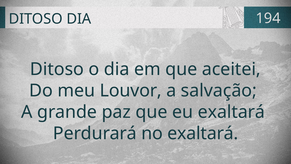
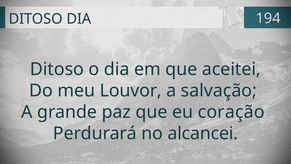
eu exaltará: exaltará -> coração
no exaltará: exaltará -> alcancei
